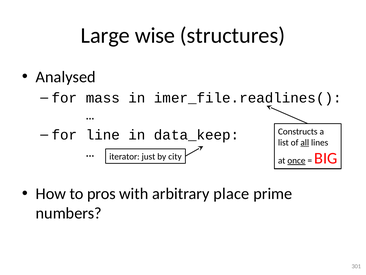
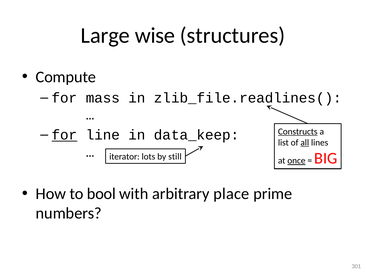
Analysed: Analysed -> Compute
imer_file.readlines(: imer_file.readlines( -> zlib_file.readlines(
for at (64, 135) underline: none -> present
Constructs underline: none -> present
just: just -> lots
city: city -> still
pros: pros -> bool
